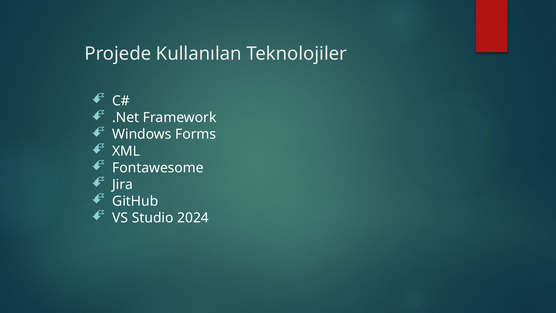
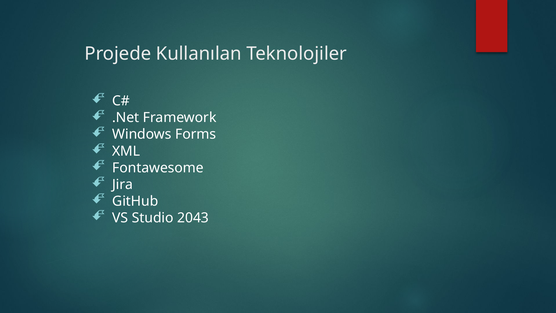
2024: 2024 -> 2043
